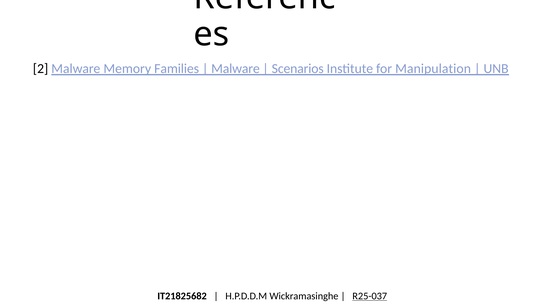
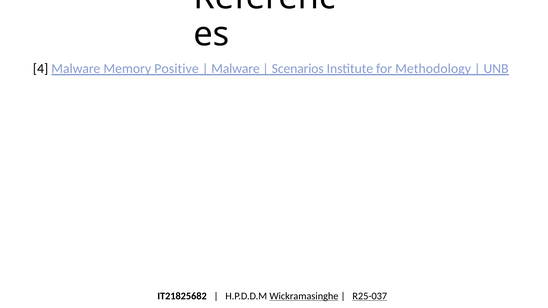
2: 2 -> 4
Families: Families -> Positive
Manipulation: Manipulation -> Methodology
Wickramasinghe underline: none -> present
